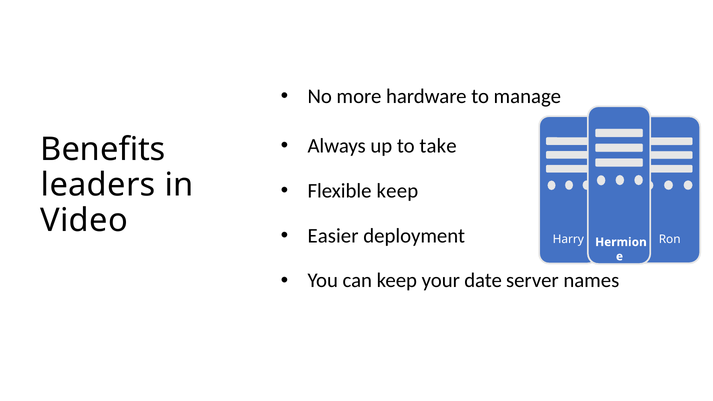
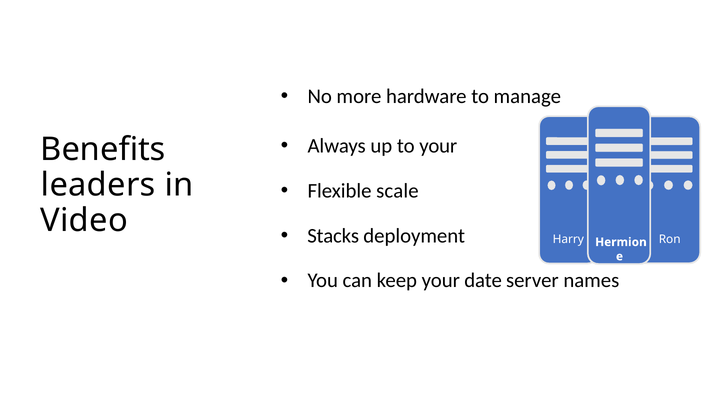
to take: take -> your
Flexible keep: keep -> scale
Easier: Easier -> Stacks
